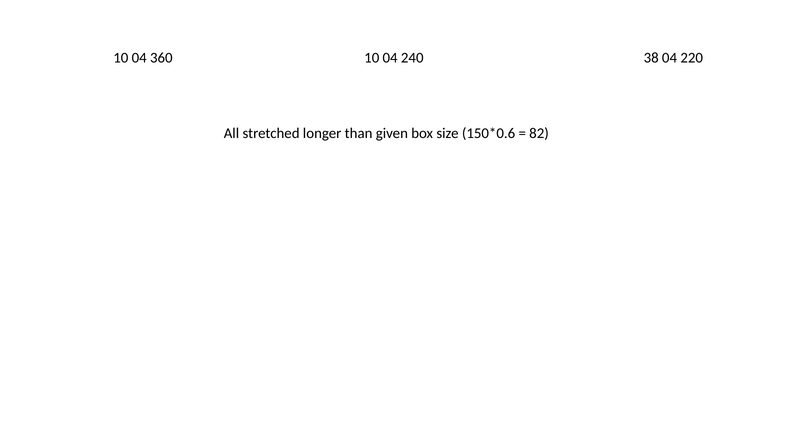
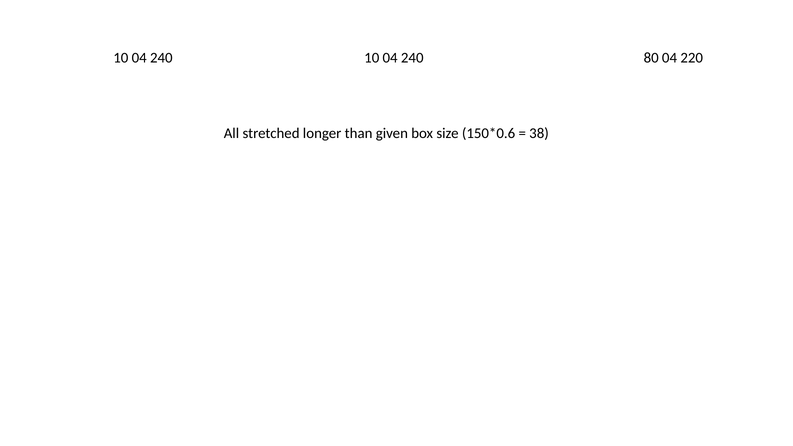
360 at (161, 58): 360 -> 240
38: 38 -> 80
82: 82 -> 38
